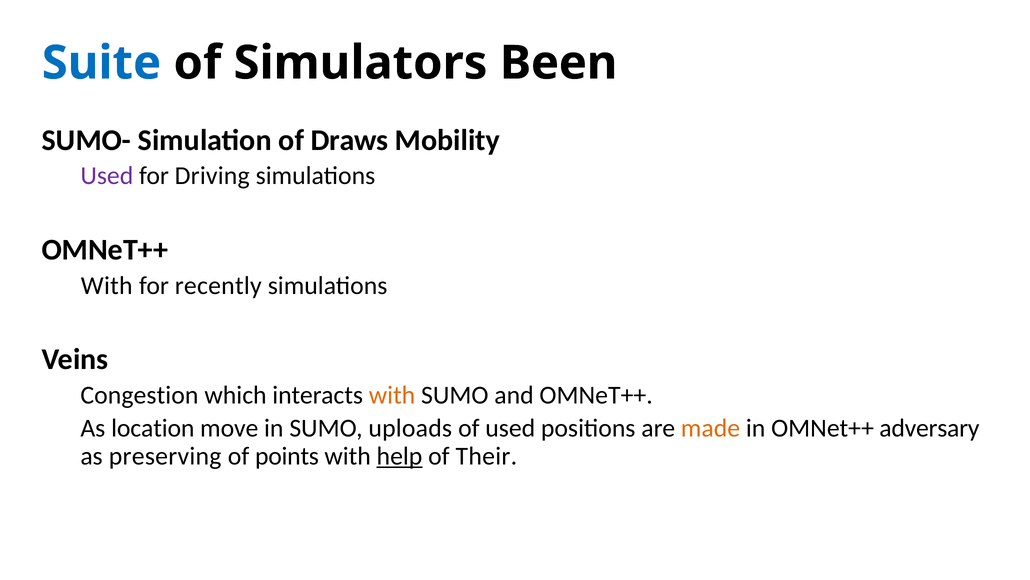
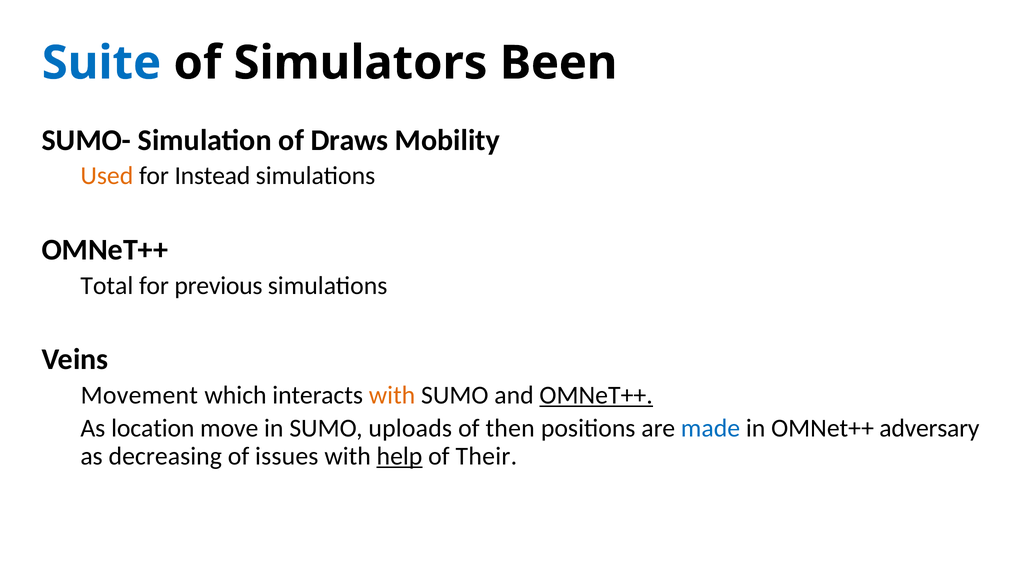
Used at (107, 176) colour: purple -> orange
Driving: Driving -> Instead
With at (107, 285): With -> Total
recently: recently -> previous
Congestion: Congestion -> Movement
OMNeT++ at (596, 395) underline: none -> present
of used: used -> then
made colour: orange -> blue
preserving: preserving -> decreasing
points: points -> issues
